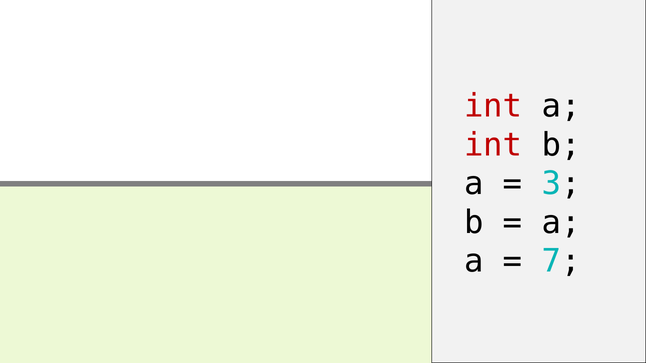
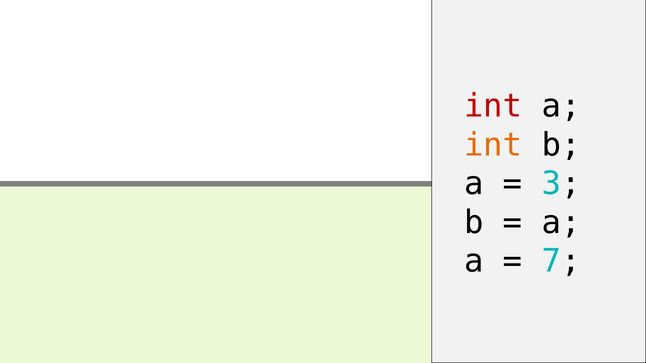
int at (493, 145) colour: red -> orange
